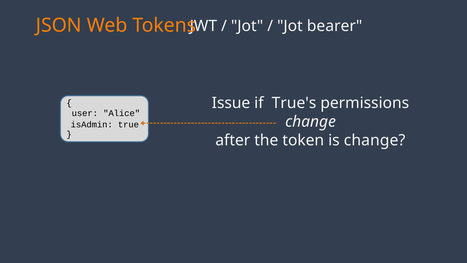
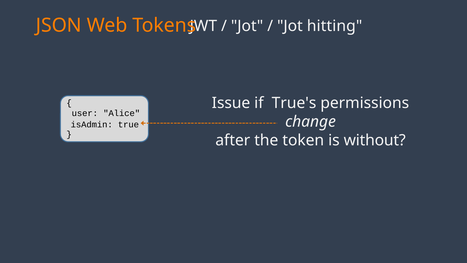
bearer: bearer -> hitting
is change: change -> without
